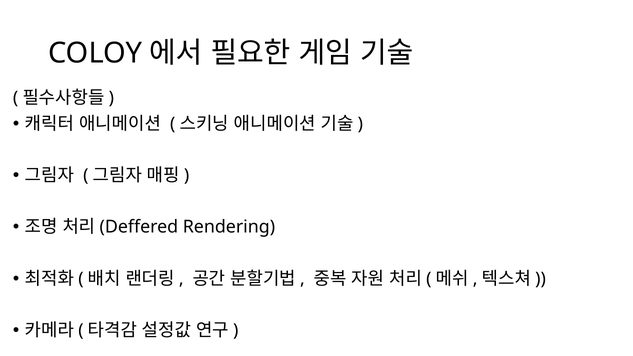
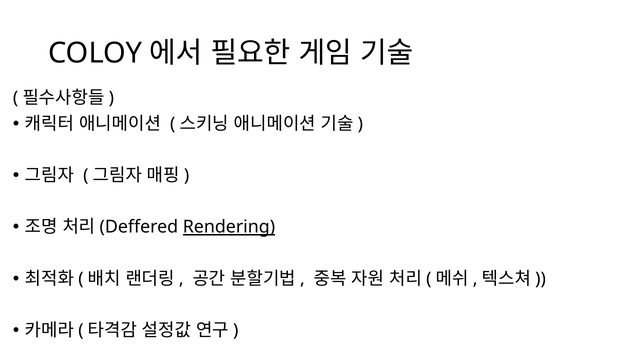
Rendering underline: none -> present
